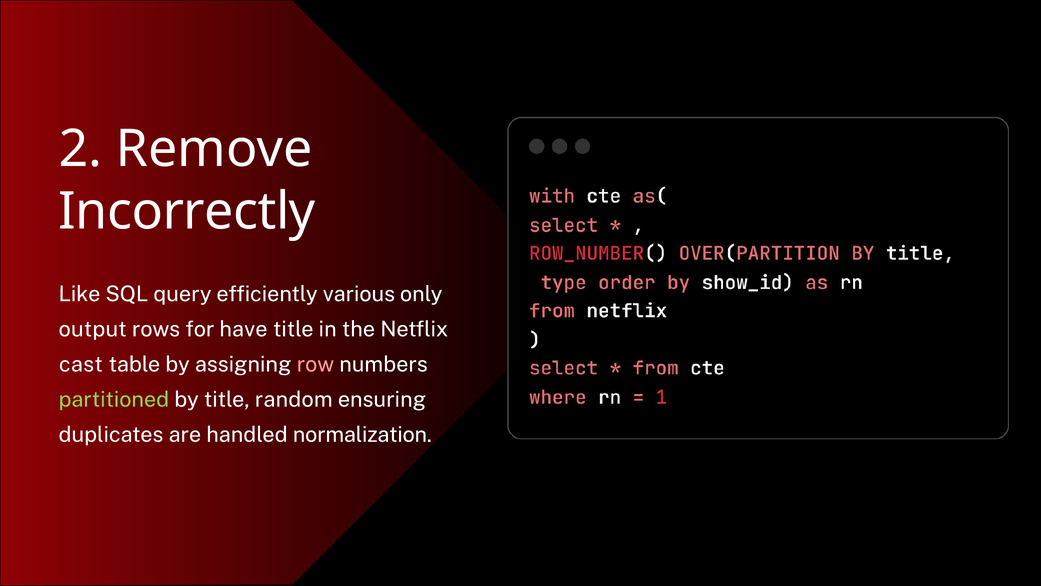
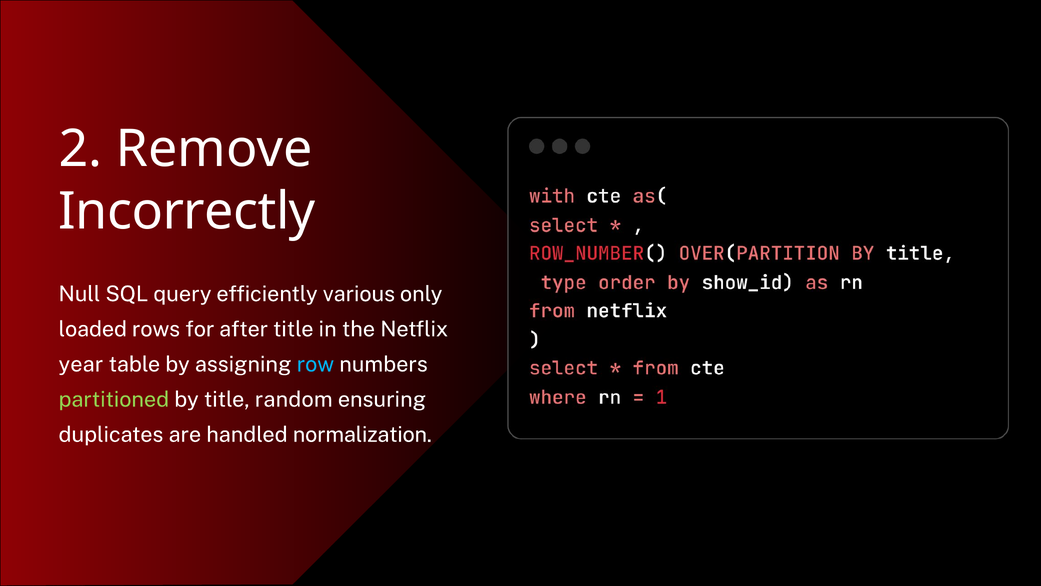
Like: Like -> Null
output: output -> loaded
have: have -> after
cast: cast -> year
row colour: pink -> light blue
